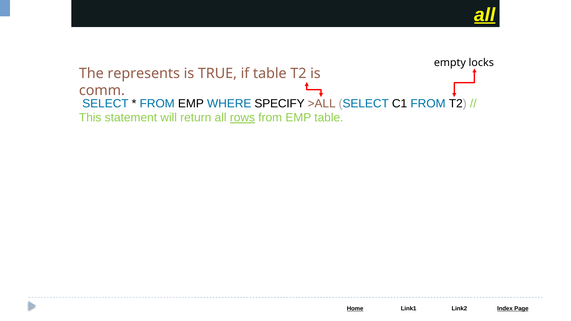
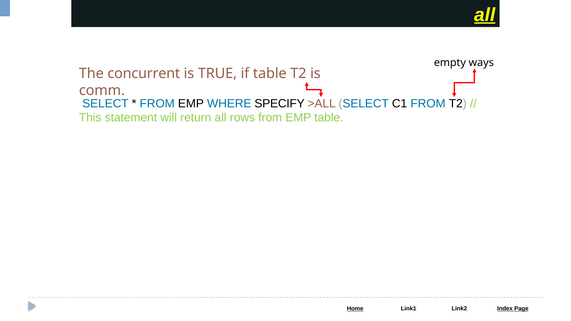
locks: locks -> ways
represents: represents -> concurrent
rows underline: present -> none
